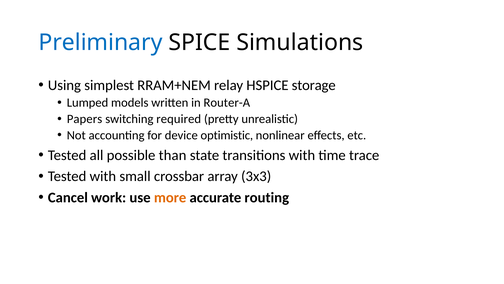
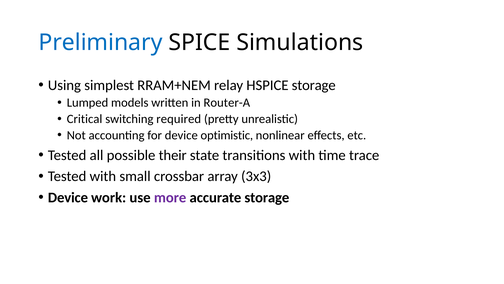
Papers: Papers -> Critical
than: than -> their
Cancel at (68, 197): Cancel -> Device
more colour: orange -> purple
accurate routing: routing -> storage
